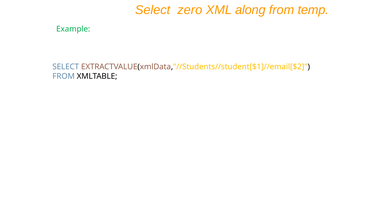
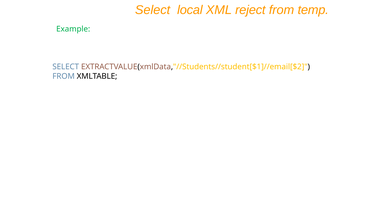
zero: zero -> local
along: along -> reject
